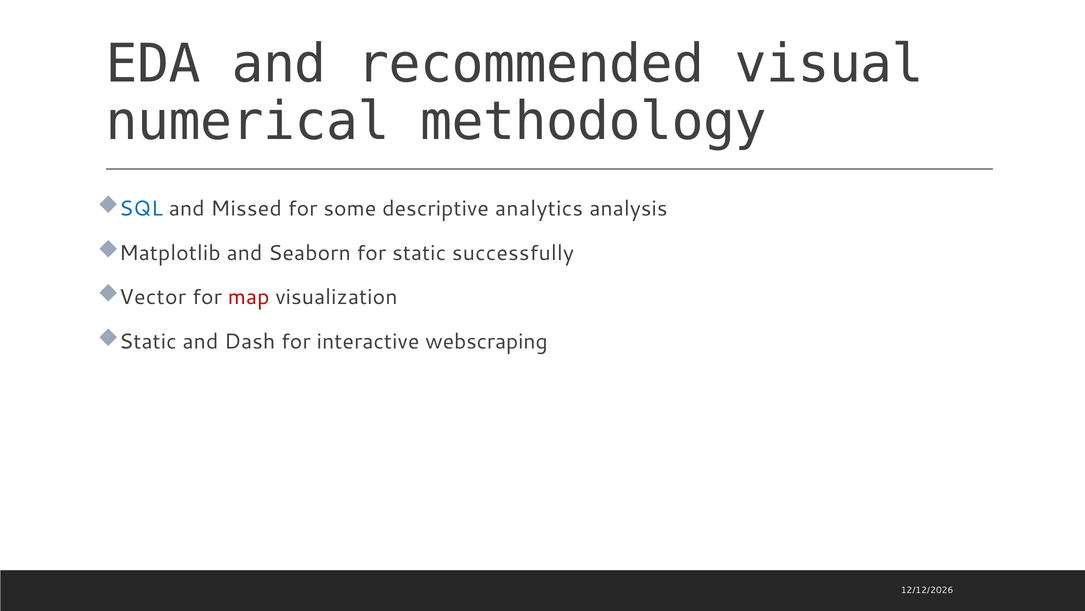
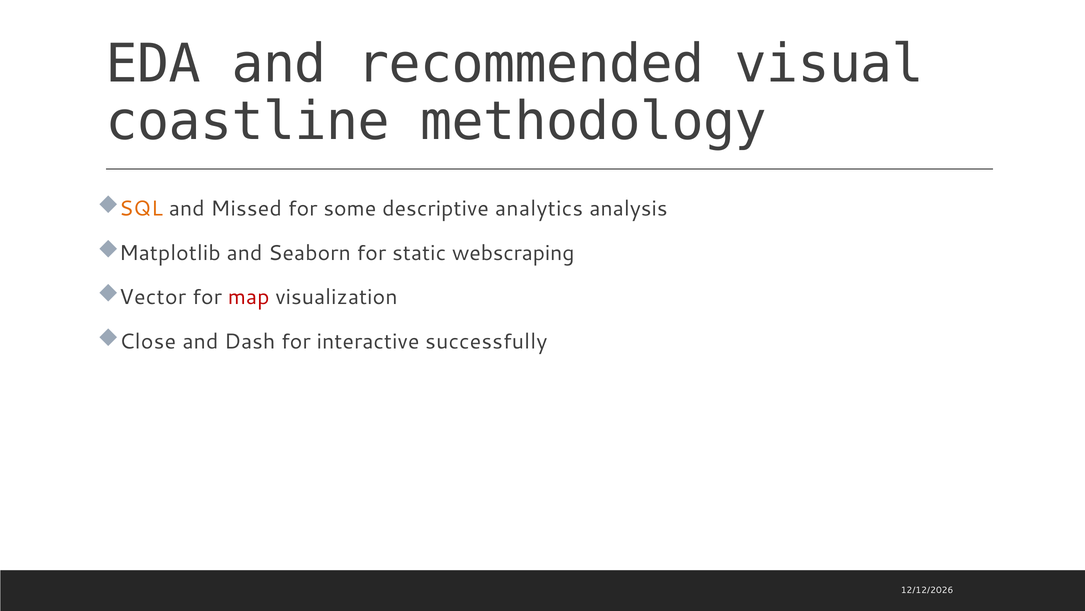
numerical: numerical -> coastline
SQL colour: blue -> orange
successfully: successfully -> webscraping
Static at (148, 341): Static -> Close
webscraping: webscraping -> successfully
